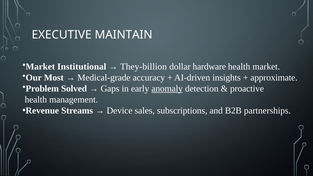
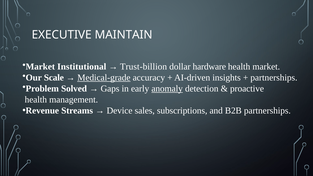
They-billion: They-billion -> Trust-billion
Most: Most -> Scale
Medical-grade underline: none -> present
approximate at (274, 78): approximate -> partnerships
